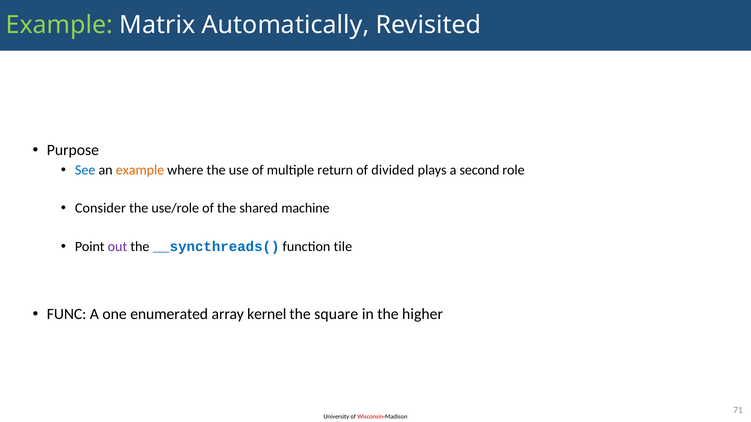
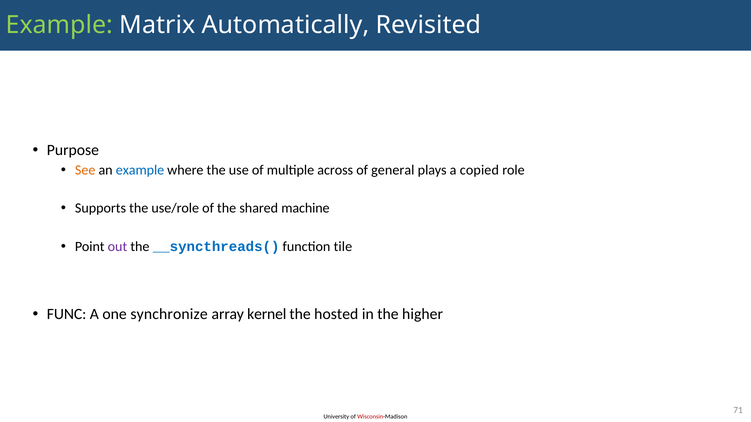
See colour: blue -> orange
example at (140, 170) colour: orange -> blue
return: return -> across
divided: divided -> general
second: second -> copied
Consider: Consider -> Supports
enumerated: enumerated -> synchronize
square: square -> hosted
